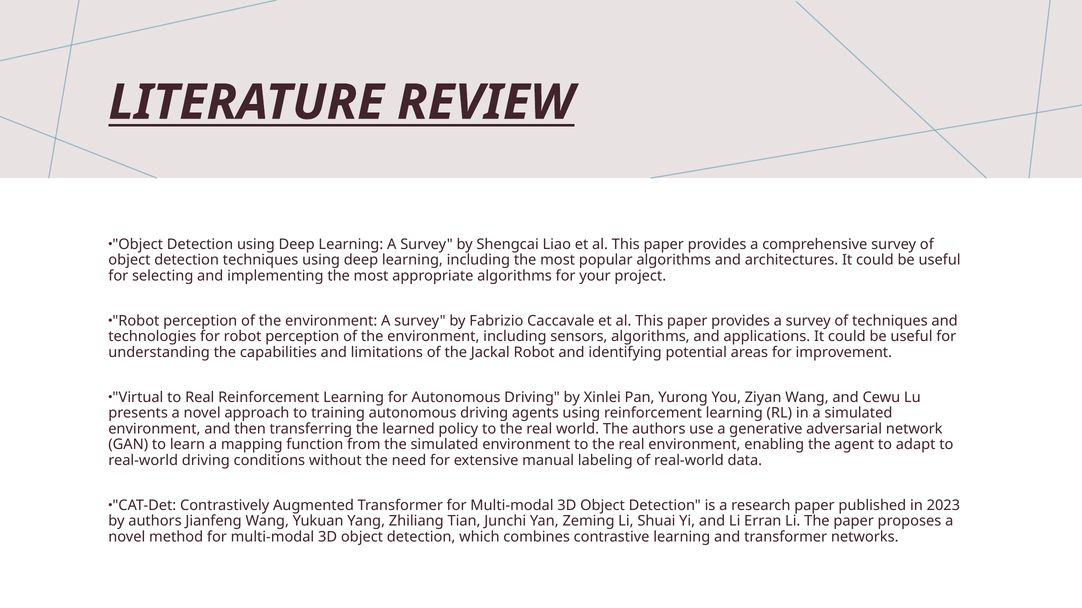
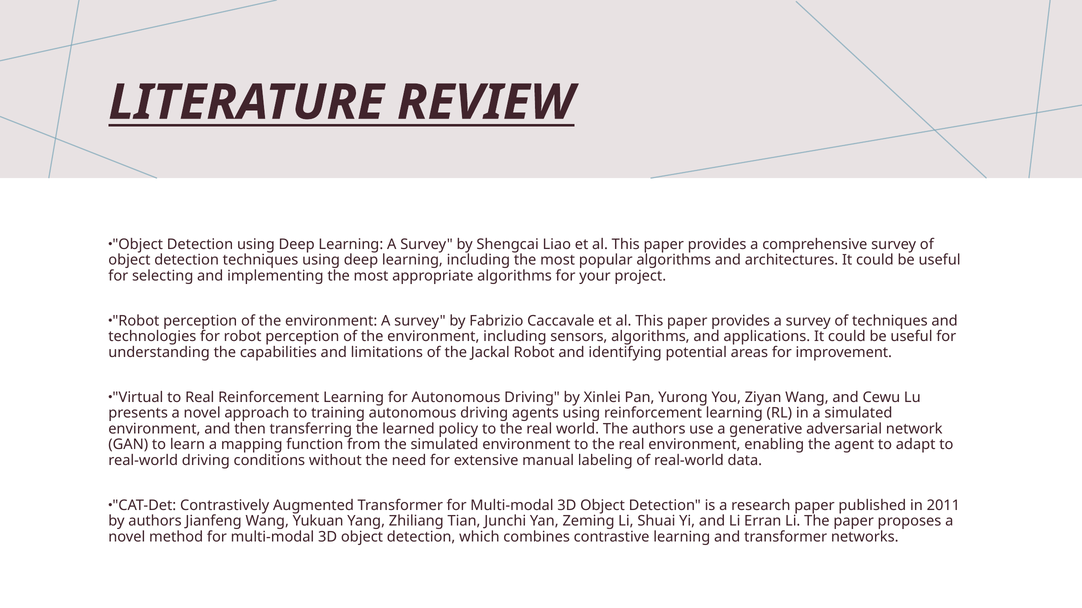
2023: 2023 -> 2011
